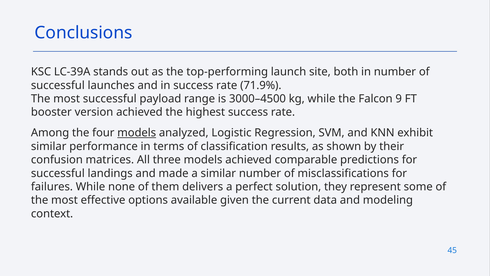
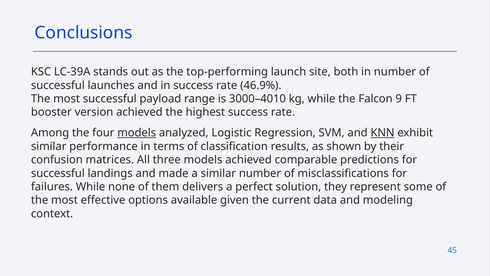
71.9%: 71.9% -> 46.9%
3000–4500: 3000–4500 -> 3000–4010
KNN underline: none -> present
